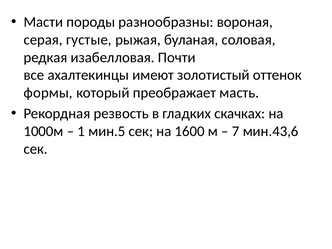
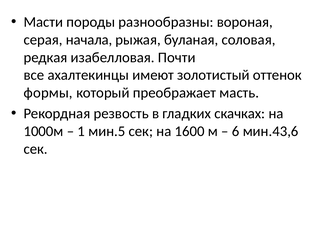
густые: густые -> начала
7: 7 -> 6
